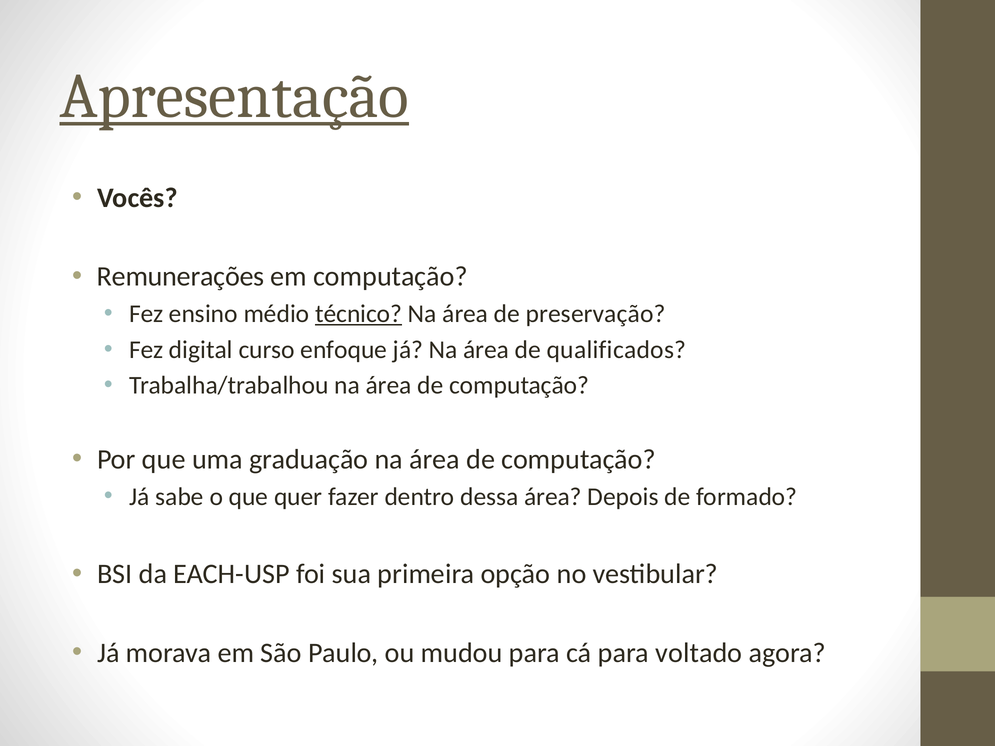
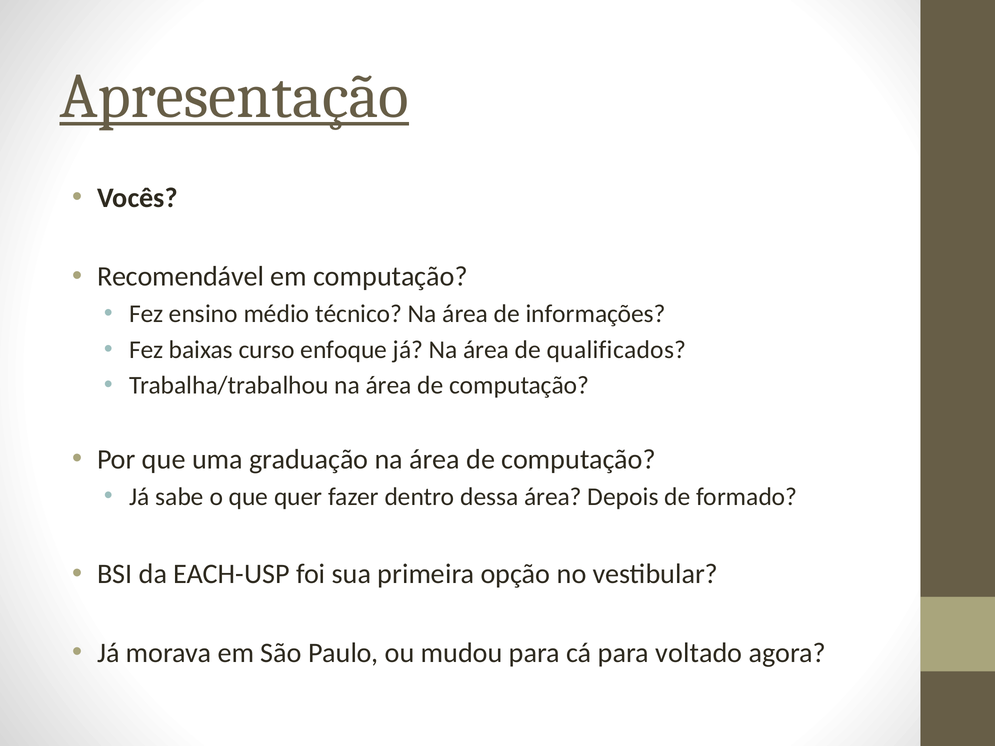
Remunerações: Remunerações -> Recomendável
técnico underline: present -> none
preservação: preservação -> informações
digital: digital -> baixas
